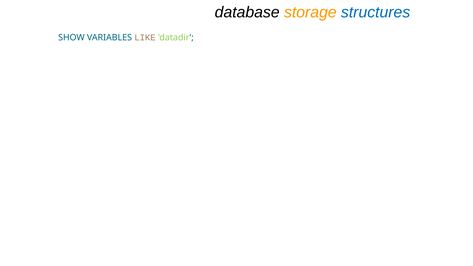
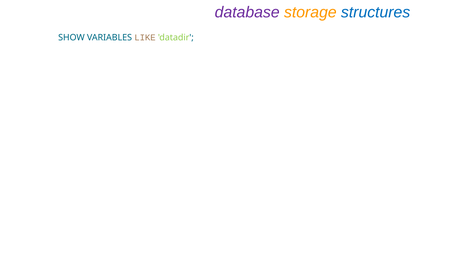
database colour: black -> purple
